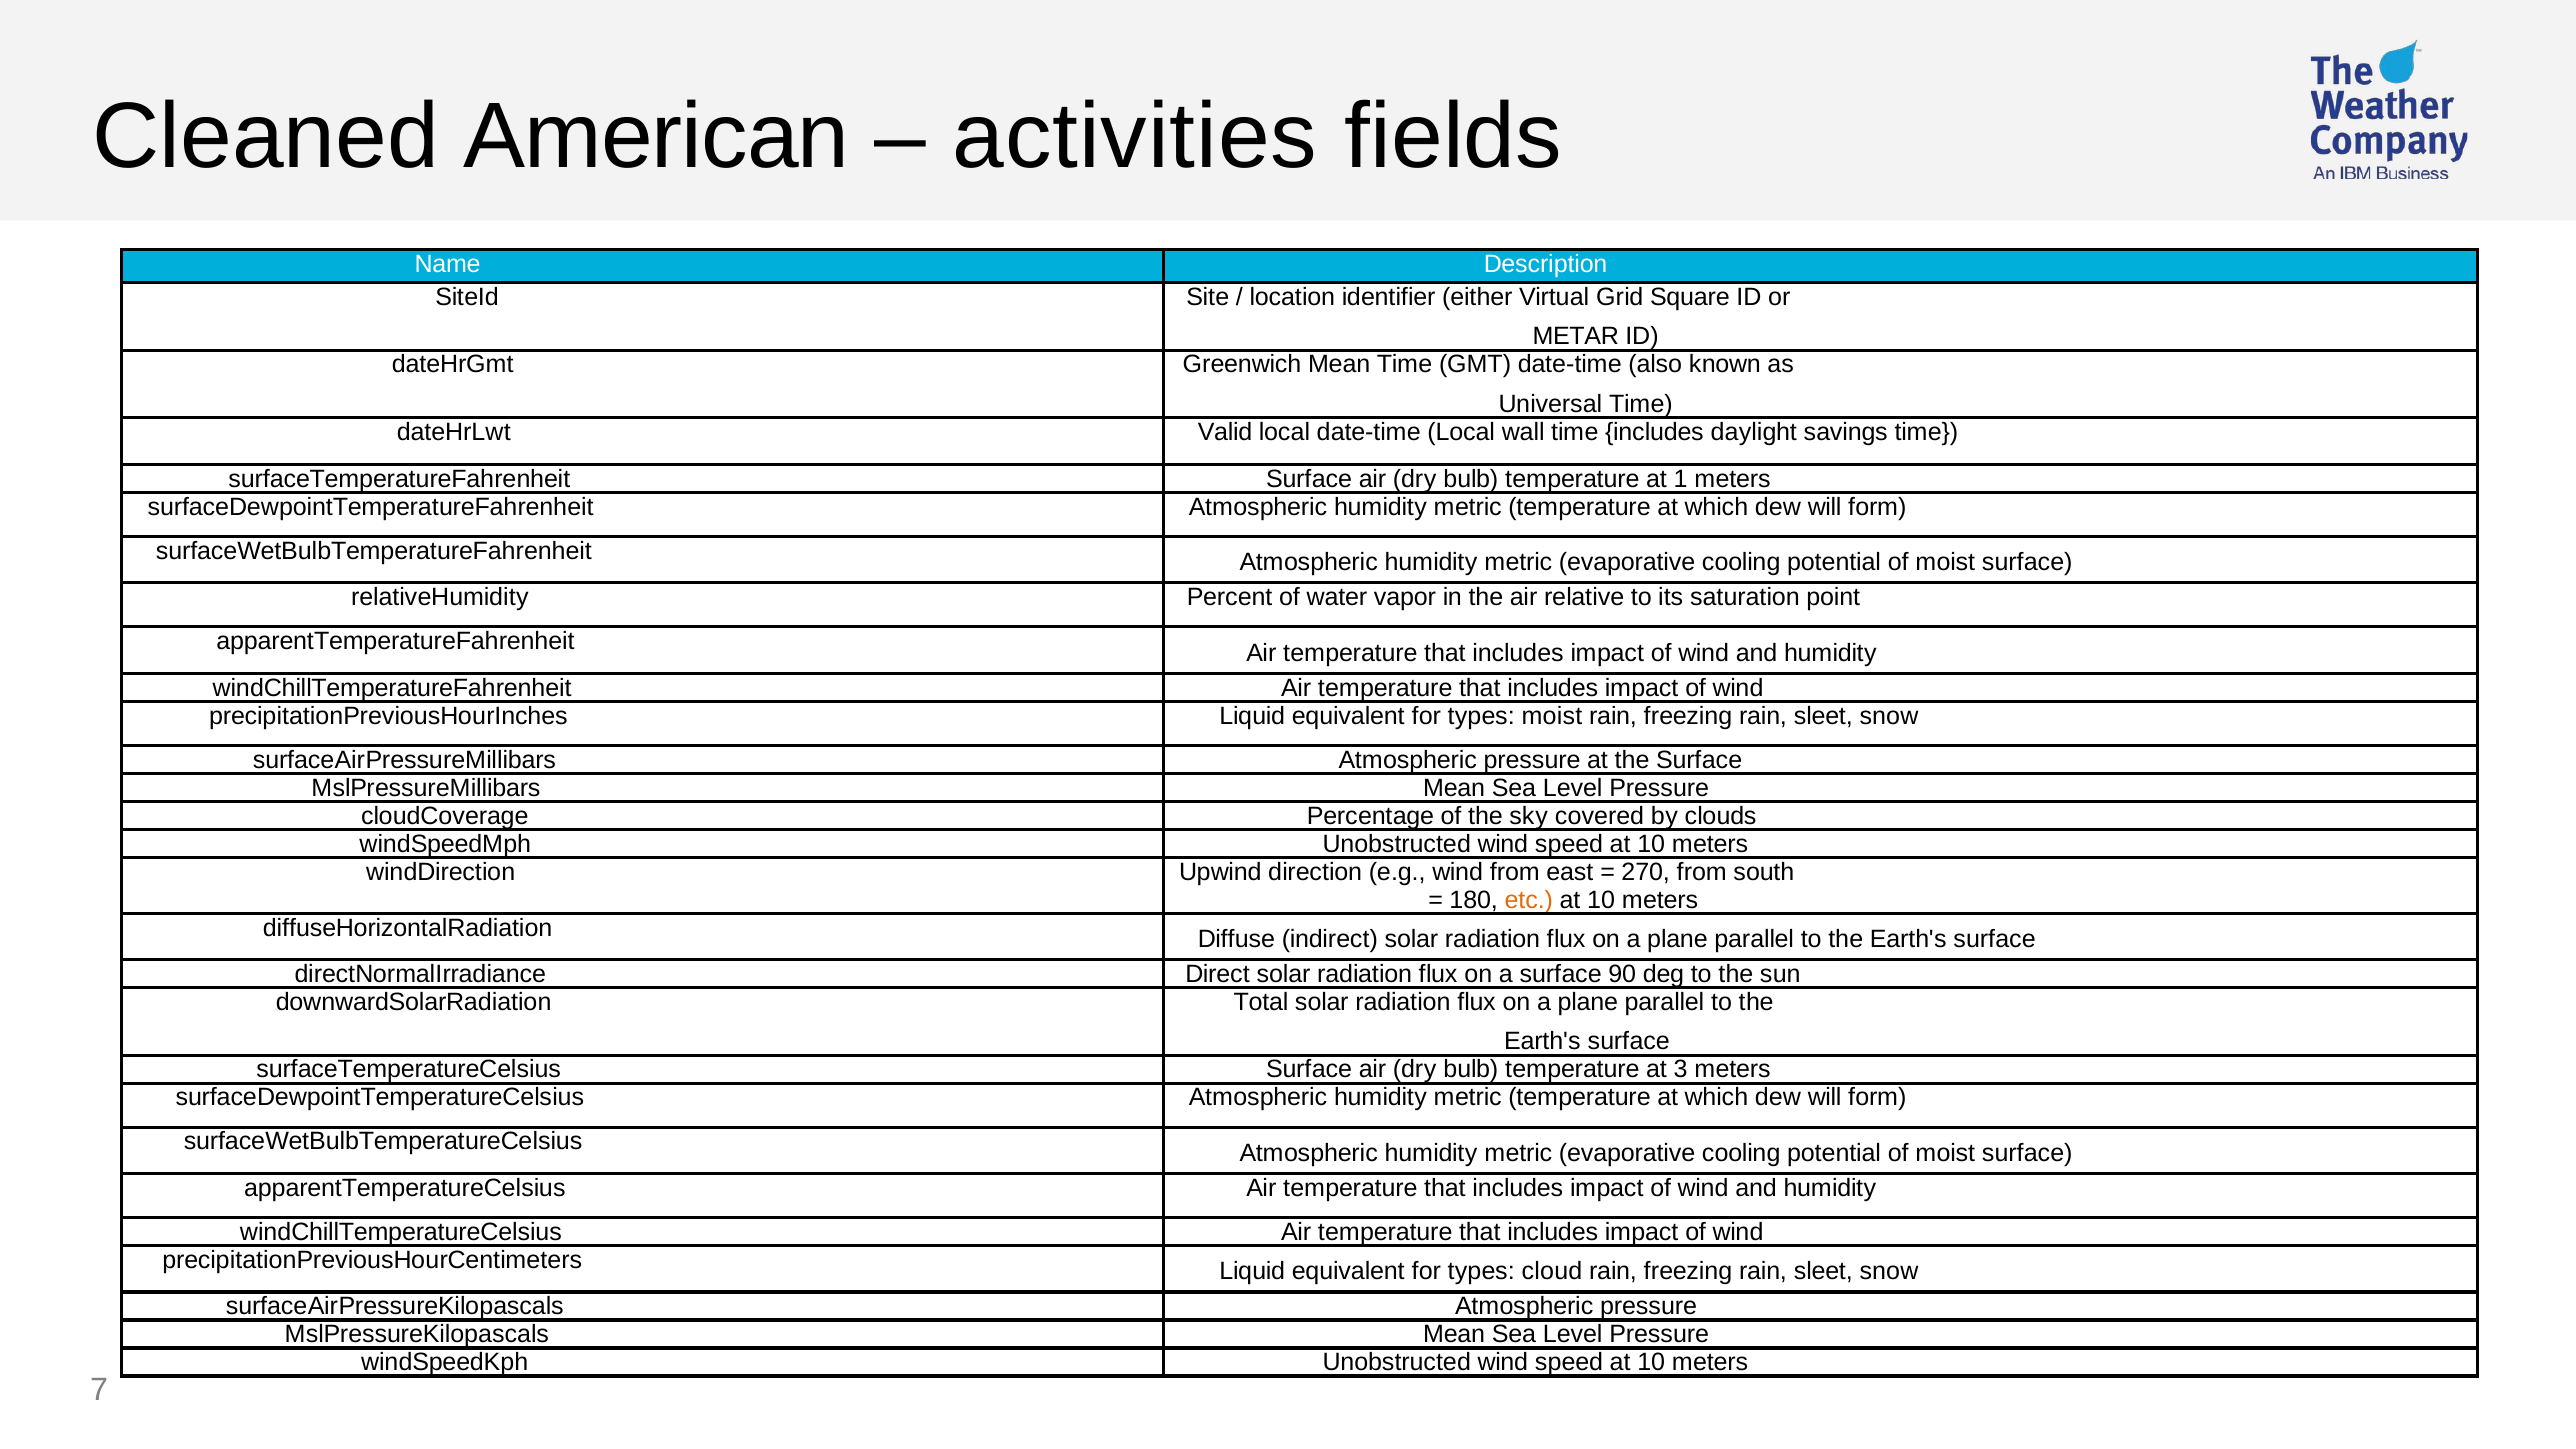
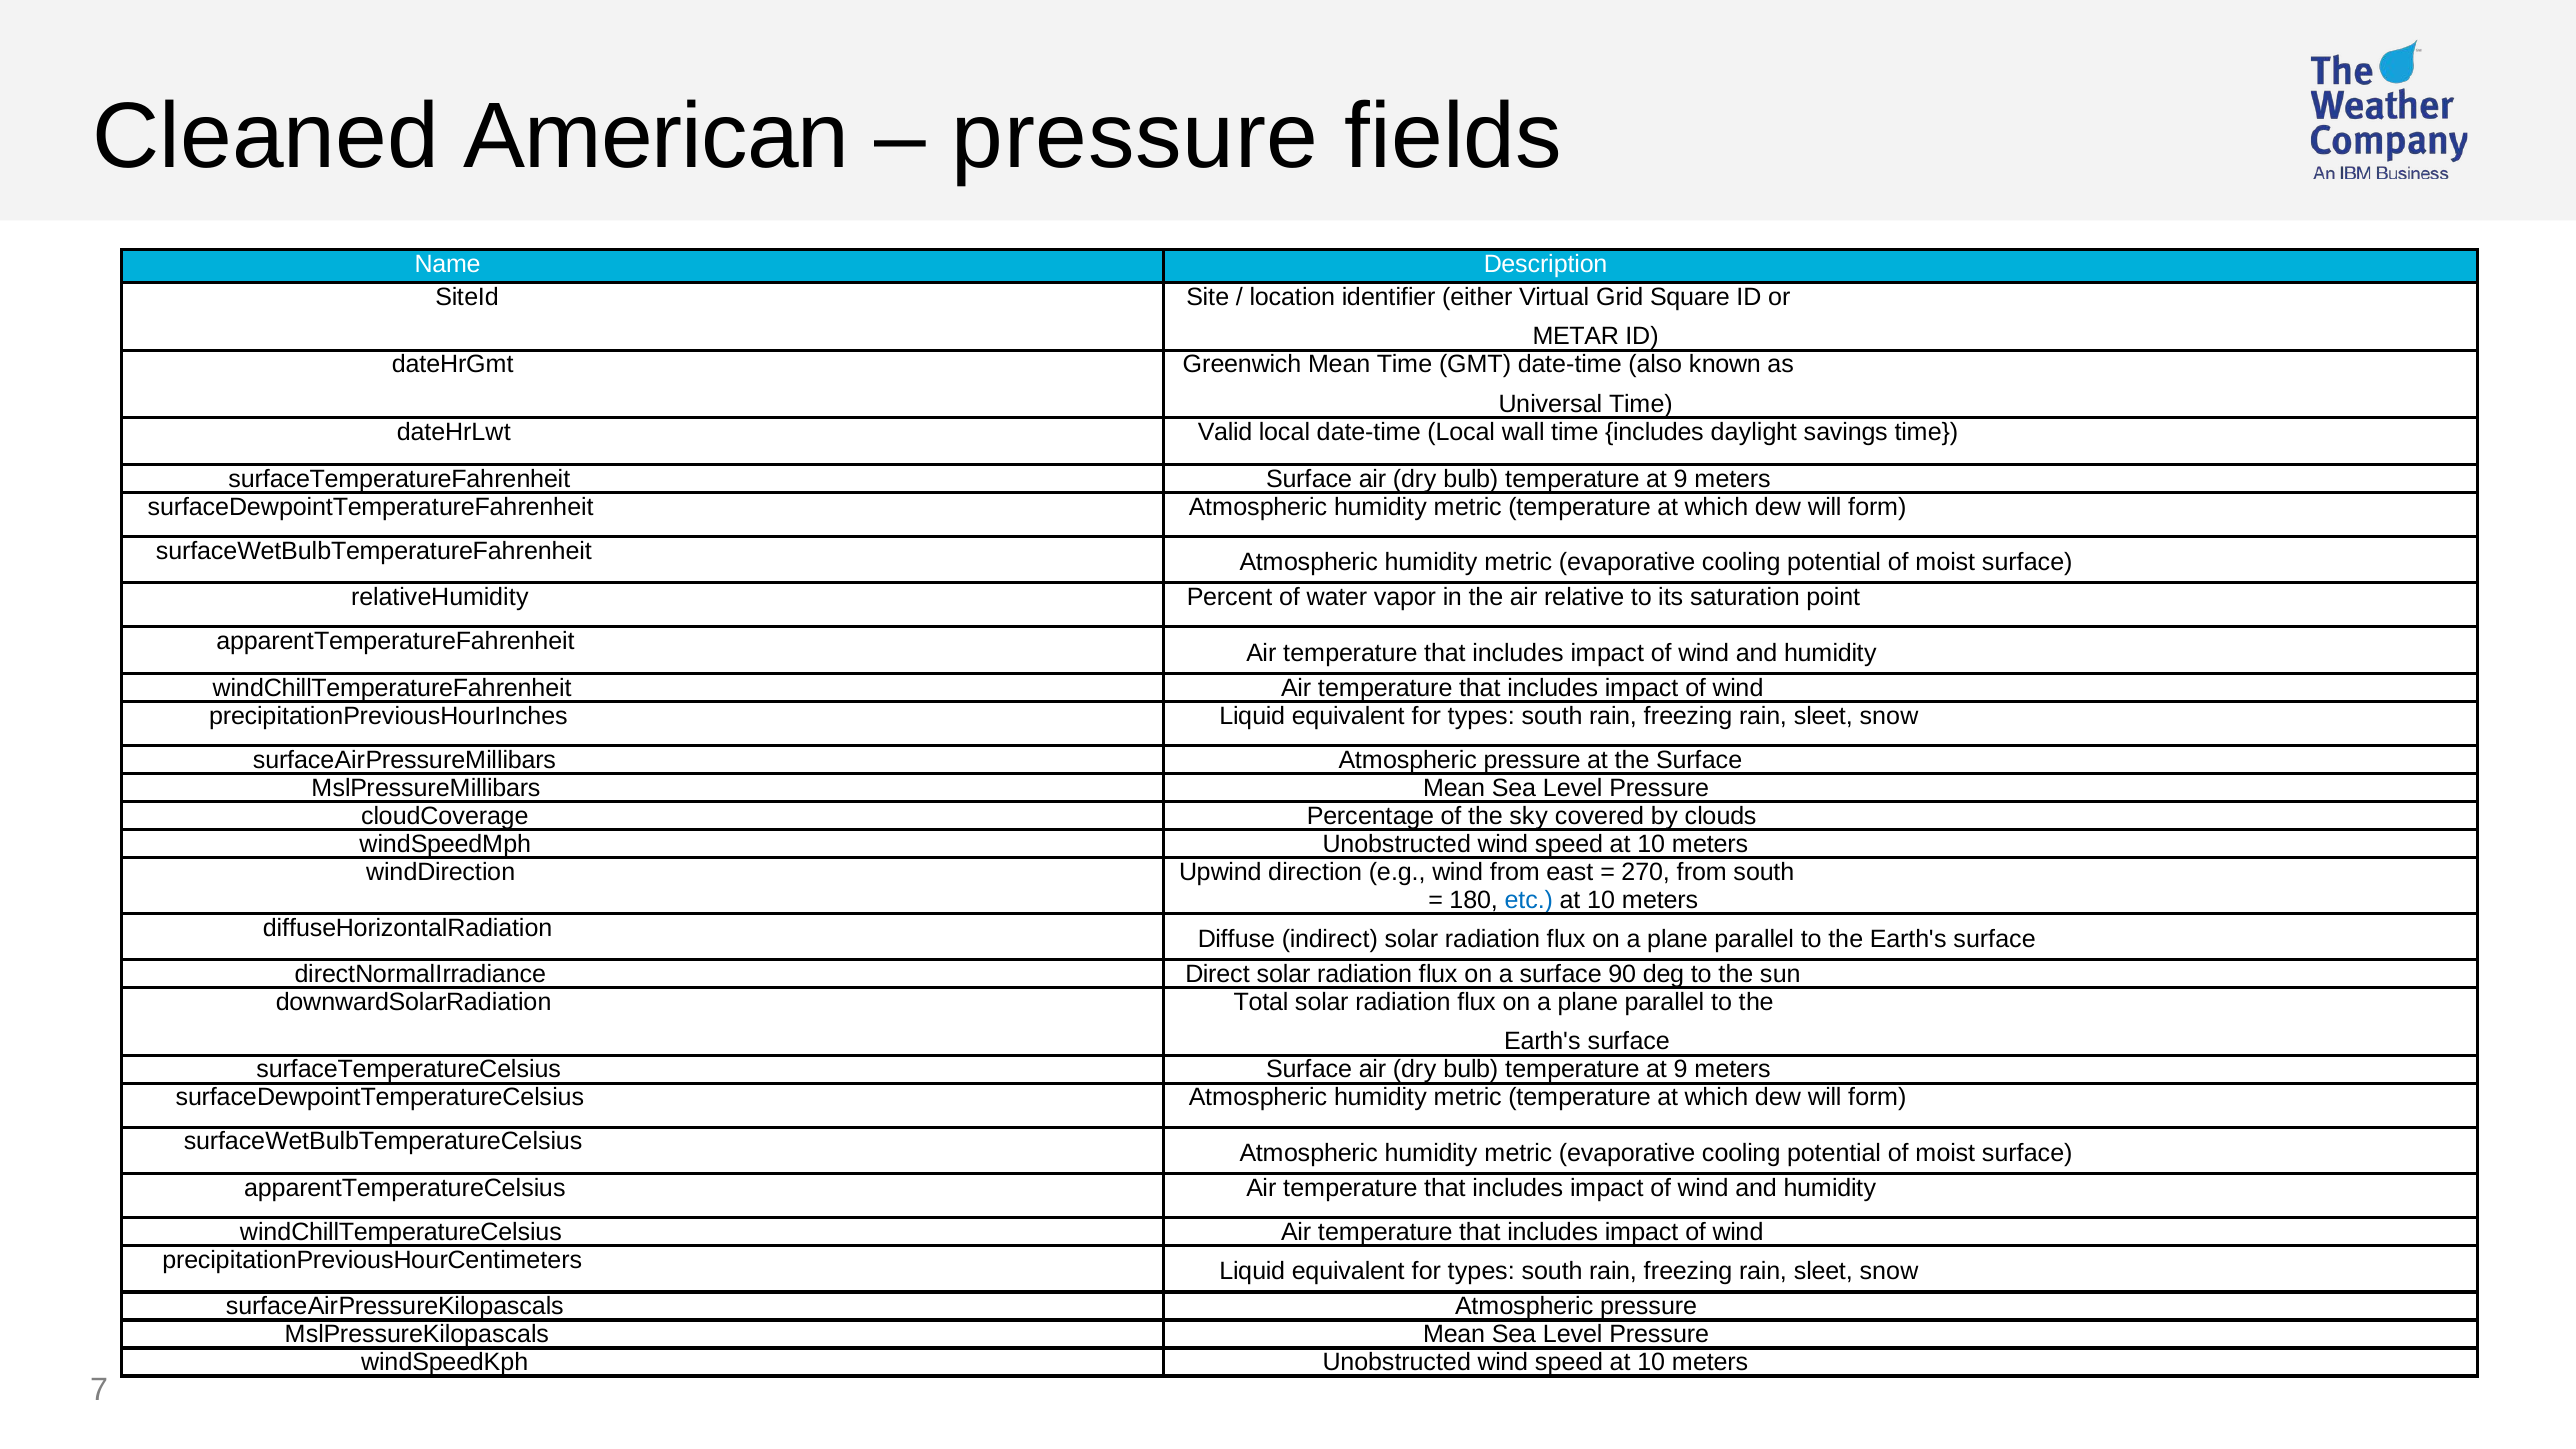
activities at (1135, 137): activities -> pressure
1 at (1681, 479): 1 -> 9
moist at (1552, 716): moist -> south
etc colour: orange -> blue
3 at (1681, 1070): 3 -> 9
cloud at (1552, 1272): cloud -> south
